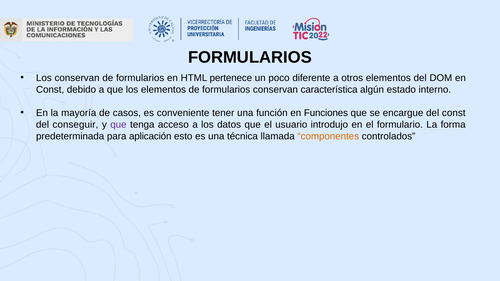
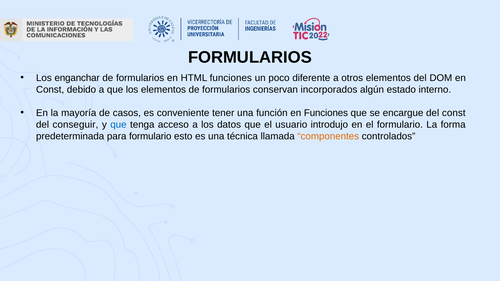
Los conservan: conservan -> enganchar
HTML pertenece: pertenece -> funciones
característica: característica -> incorporados
que at (118, 125) colour: purple -> blue
para aplicación: aplicación -> formulario
